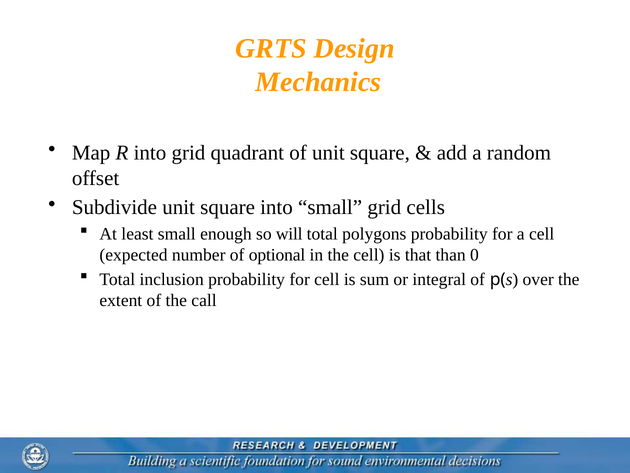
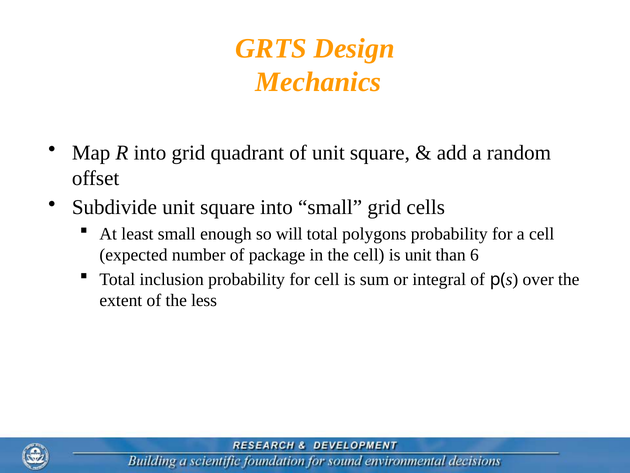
optional: optional -> package
is that: that -> unit
0: 0 -> 6
call: call -> less
